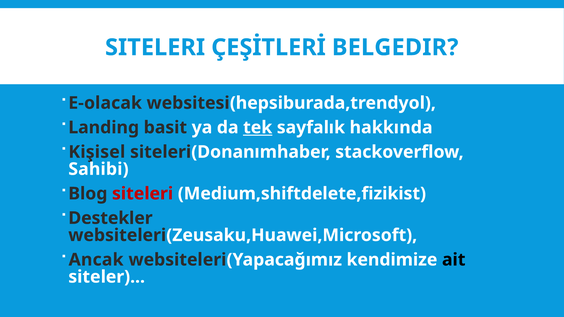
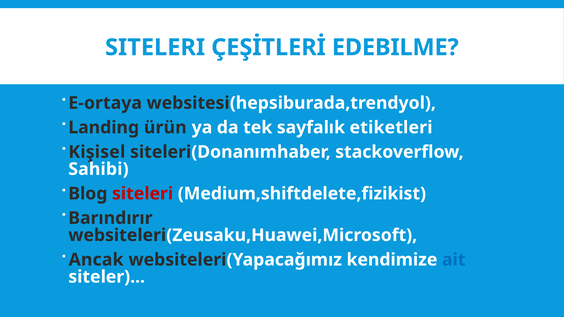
BELGEDIR: BELGEDIR -> EDEBILME
E-olacak: E-olacak -> E-ortaya
basit: basit -> ürün
tek underline: present -> none
hakkında: hakkında -> etiketleri
Destekler: Destekler -> Barındırır
ait colour: black -> blue
